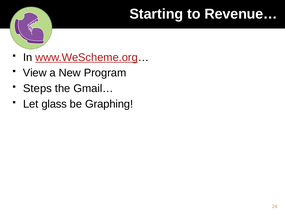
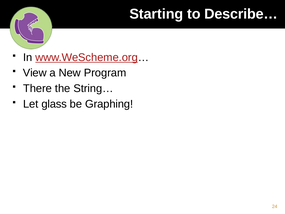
Revenue…: Revenue… -> Describe…
Steps: Steps -> There
Gmail…: Gmail… -> String…
